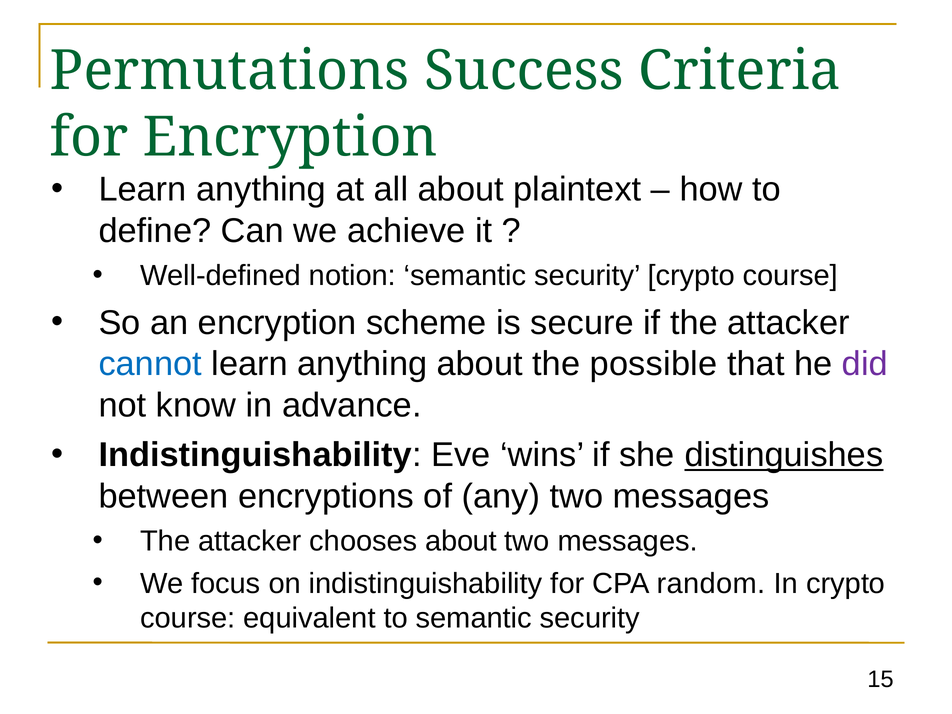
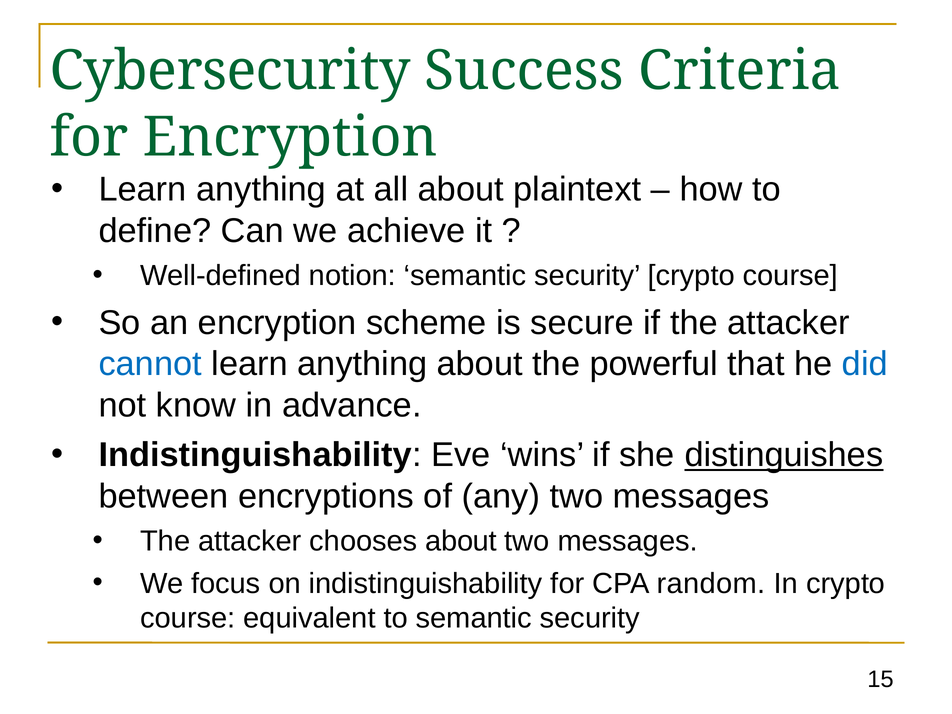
Permutations: Permutations -> Cybersecurity
possible: possible -> powerful
did colour: purple -> blue
